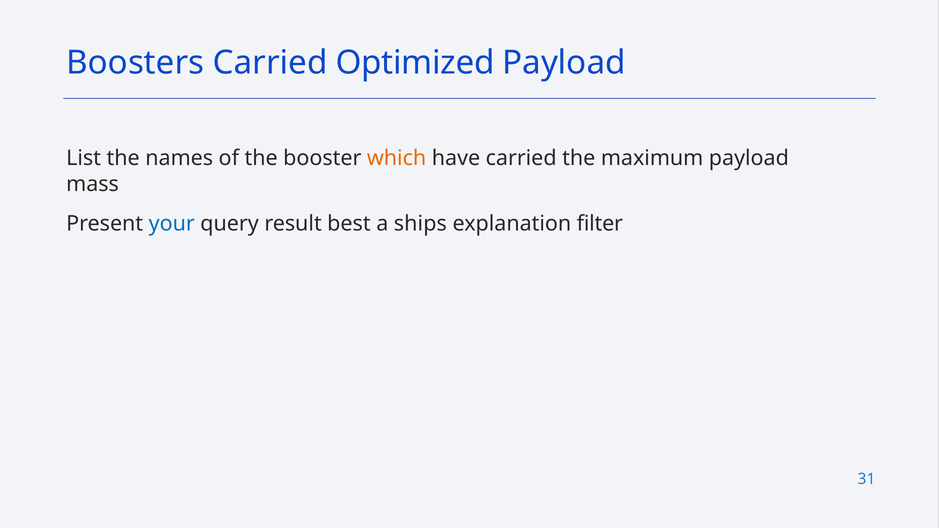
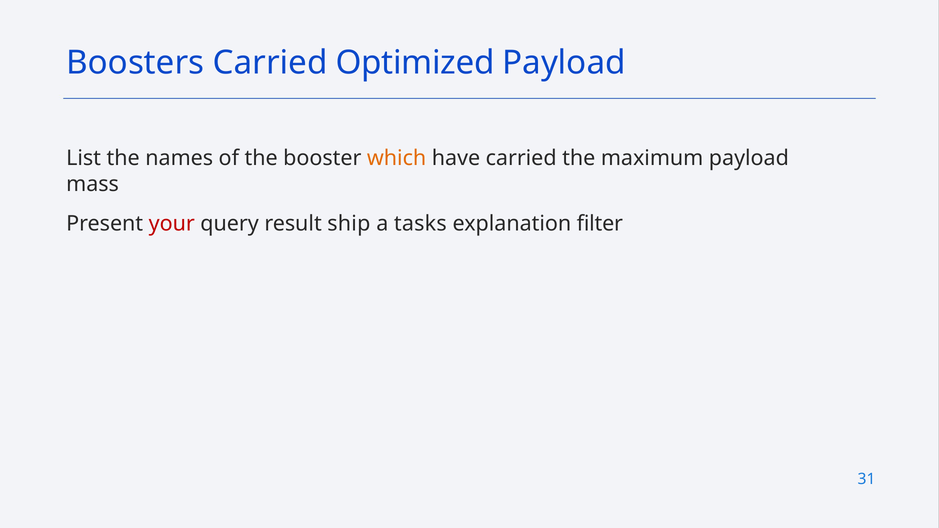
your colour: blue -> red
best: best -> ship
ships: ships -> tasks
